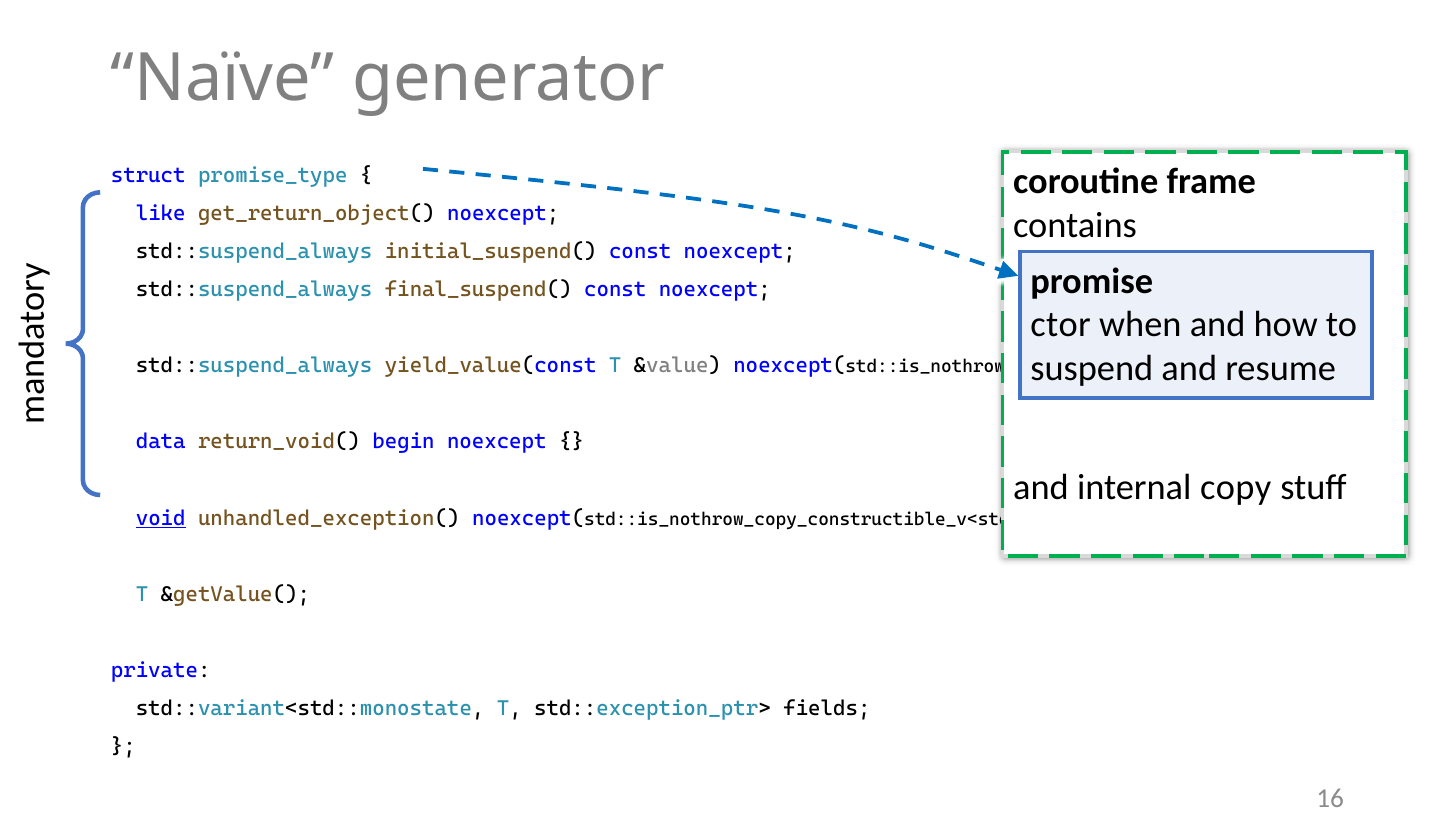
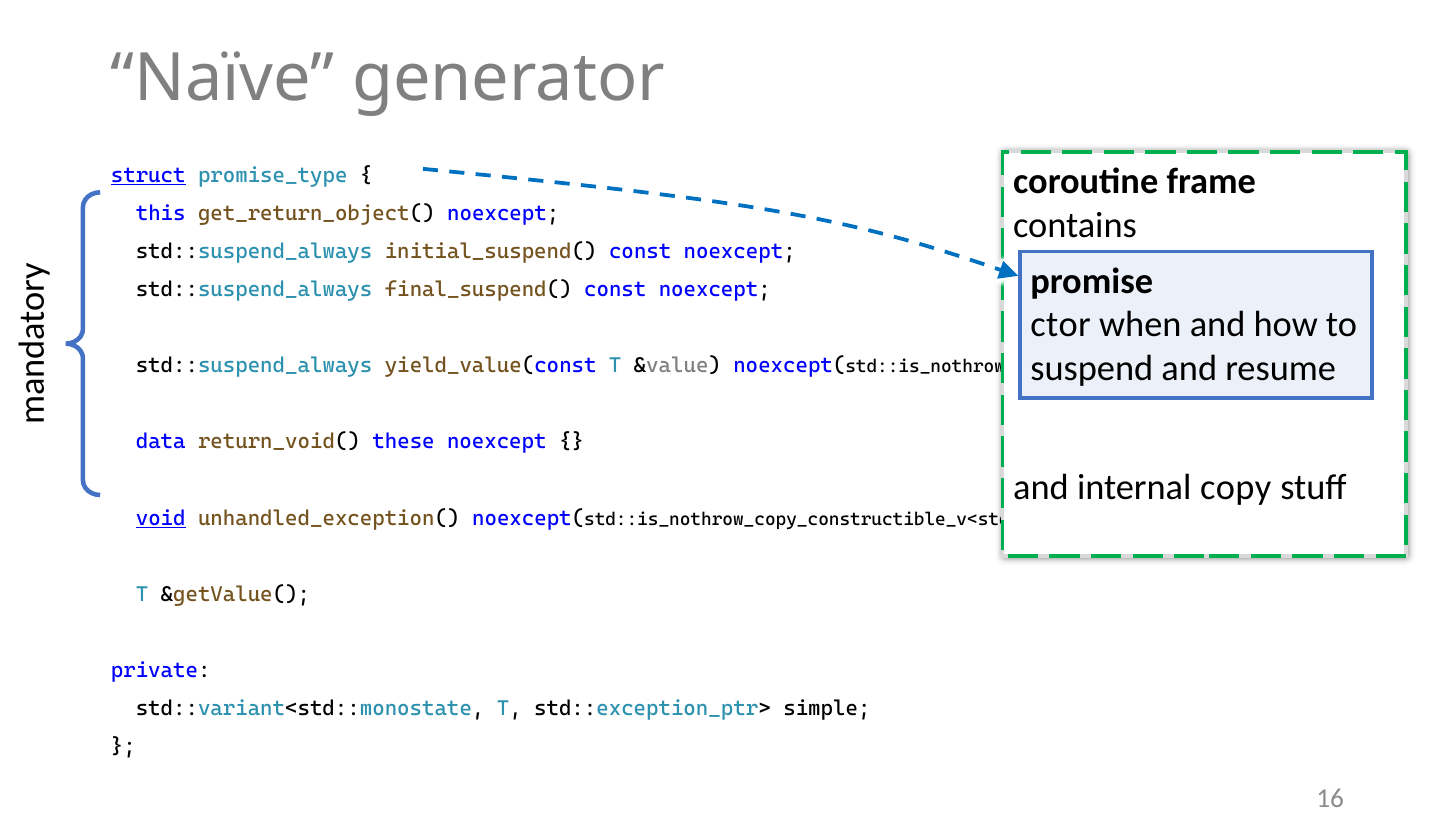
struct underline: none -> present
like: like -> this
begin: begin -> these
fields: fields -> simple
